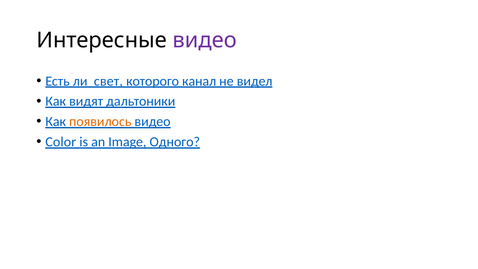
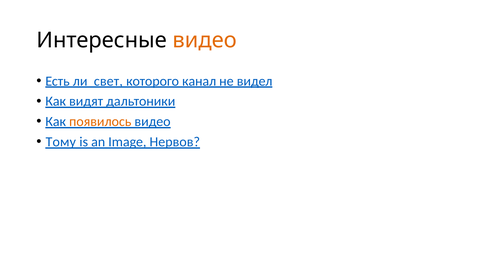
видео at (205, 40) colour: purple -> orange
Color: Color -> Тому
Одного: Одного -> Нервов
